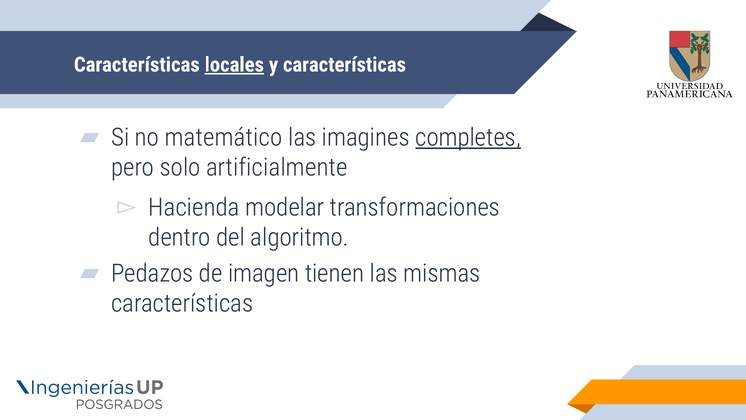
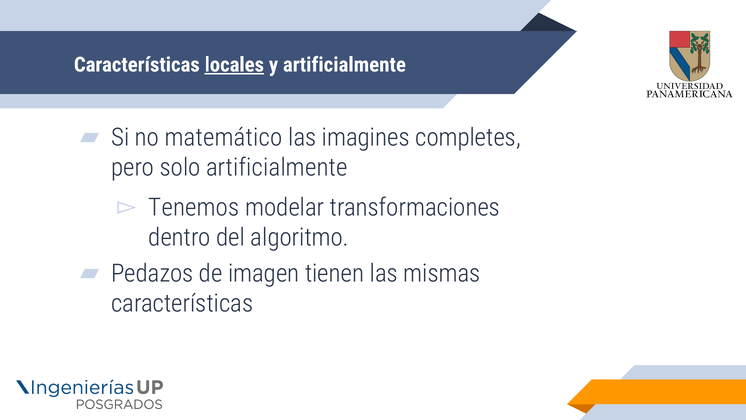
y características: características -> artificialmente
completes underline: present -> none
Hacienda: Hacienda -> Tenemos
